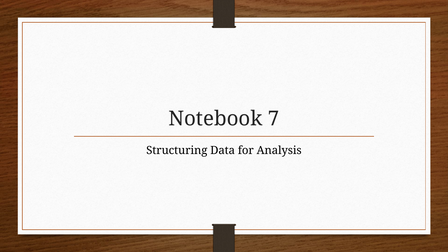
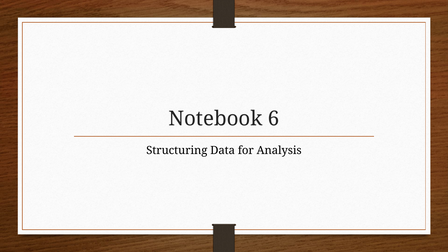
7: 7 -> 6
